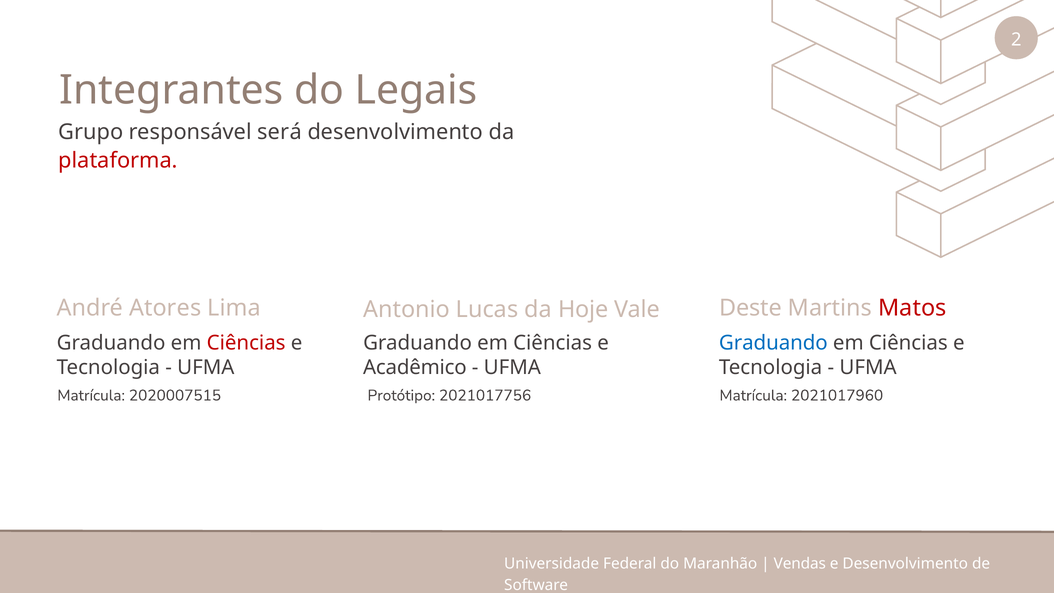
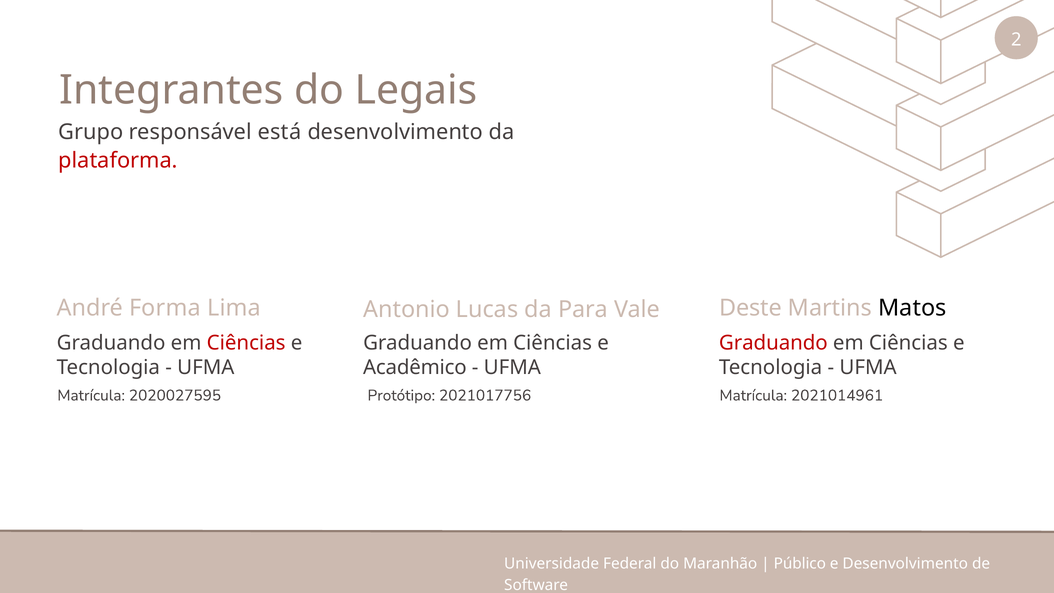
será: será -> está
Atores: Atores -> Forma
Matos colour: red -> black
Hoje: Hoje -> Para
Graduando at (773, 343) colour: blue -> red
2020007515: 2020007515 -> 2020027595
2021017960: 2021017960 -> 2021014961
Vendas: Vendas -> Público
